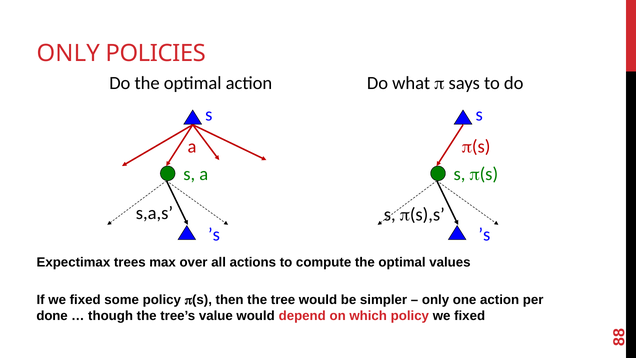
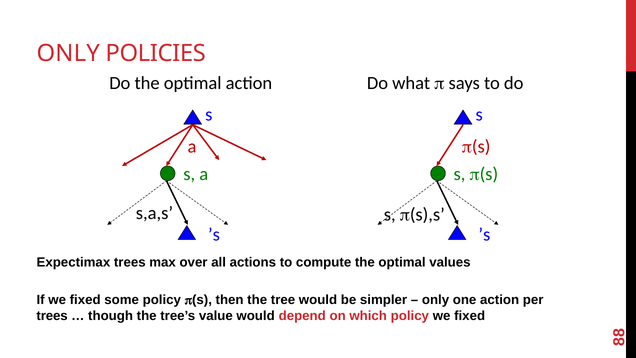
done at (52, 316): done -> trees
